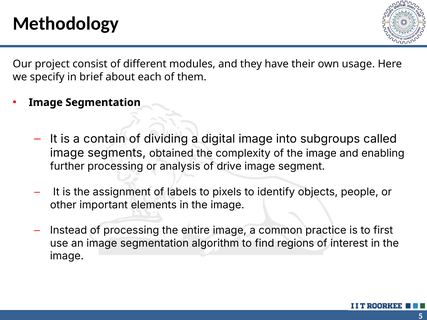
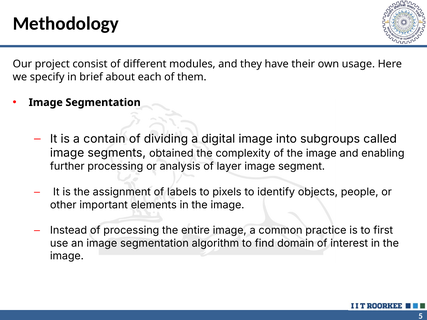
drive: drive -> layer
regions: regions -> domain
